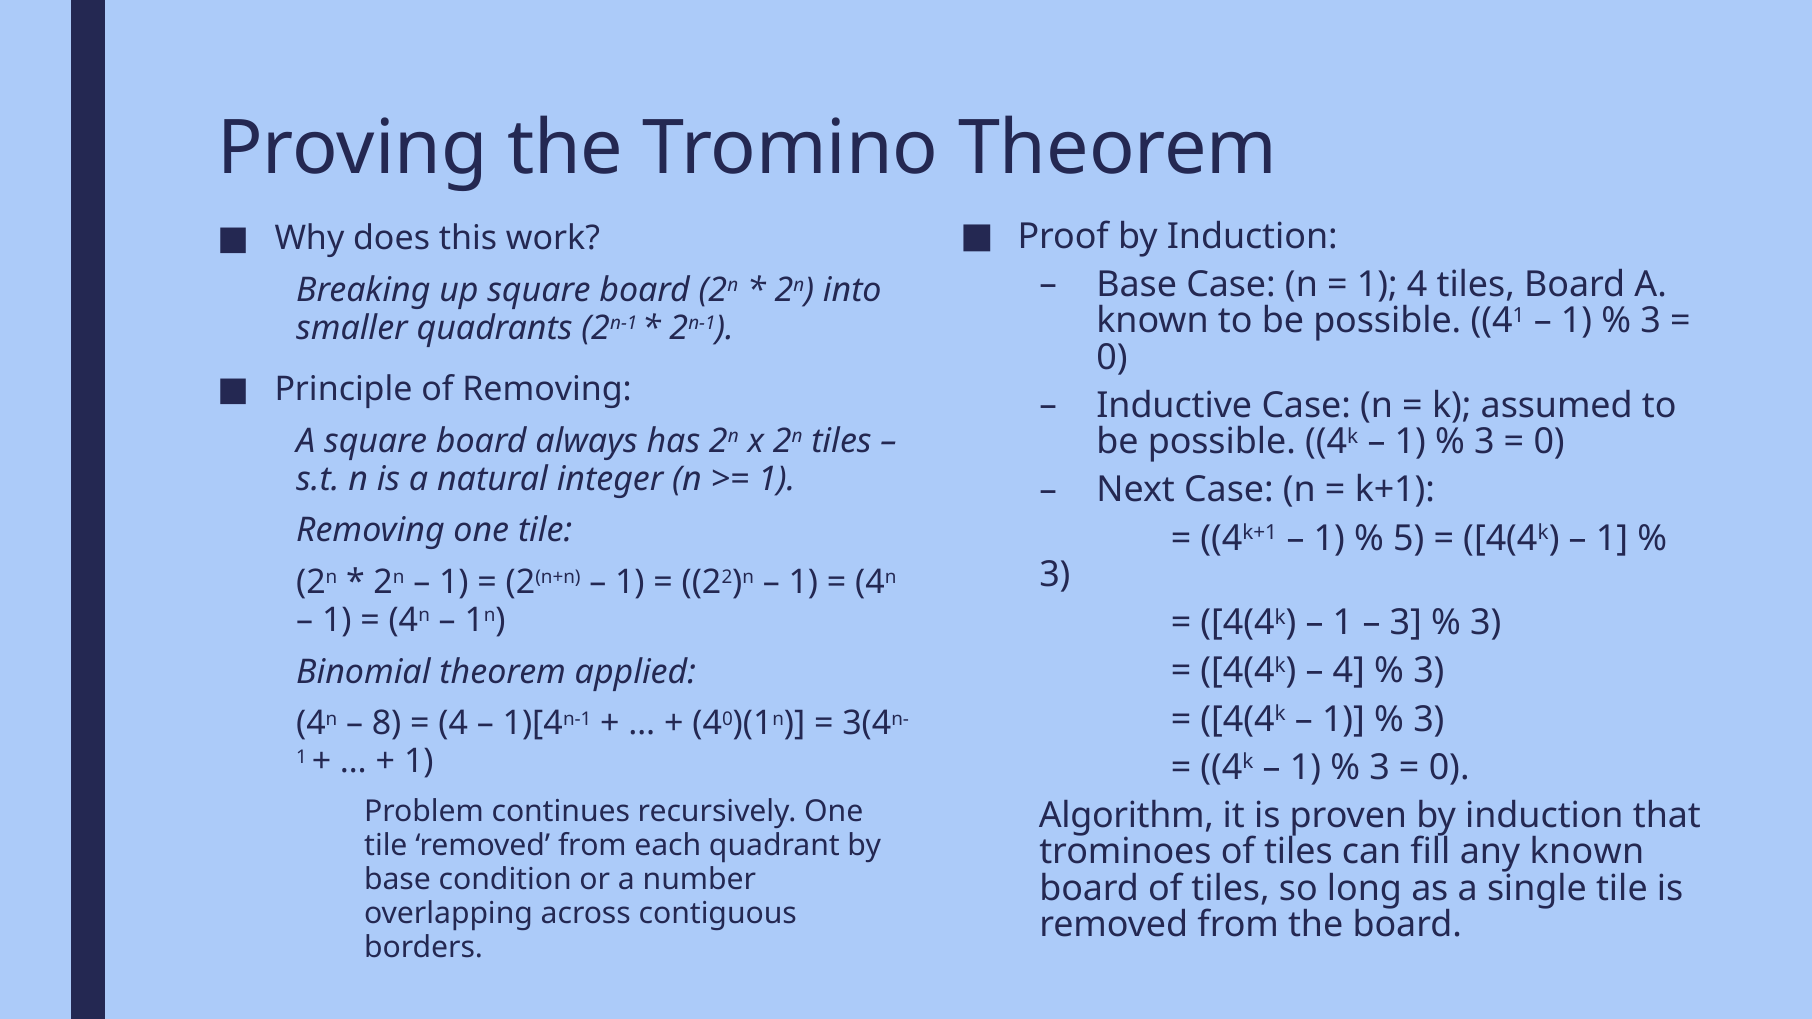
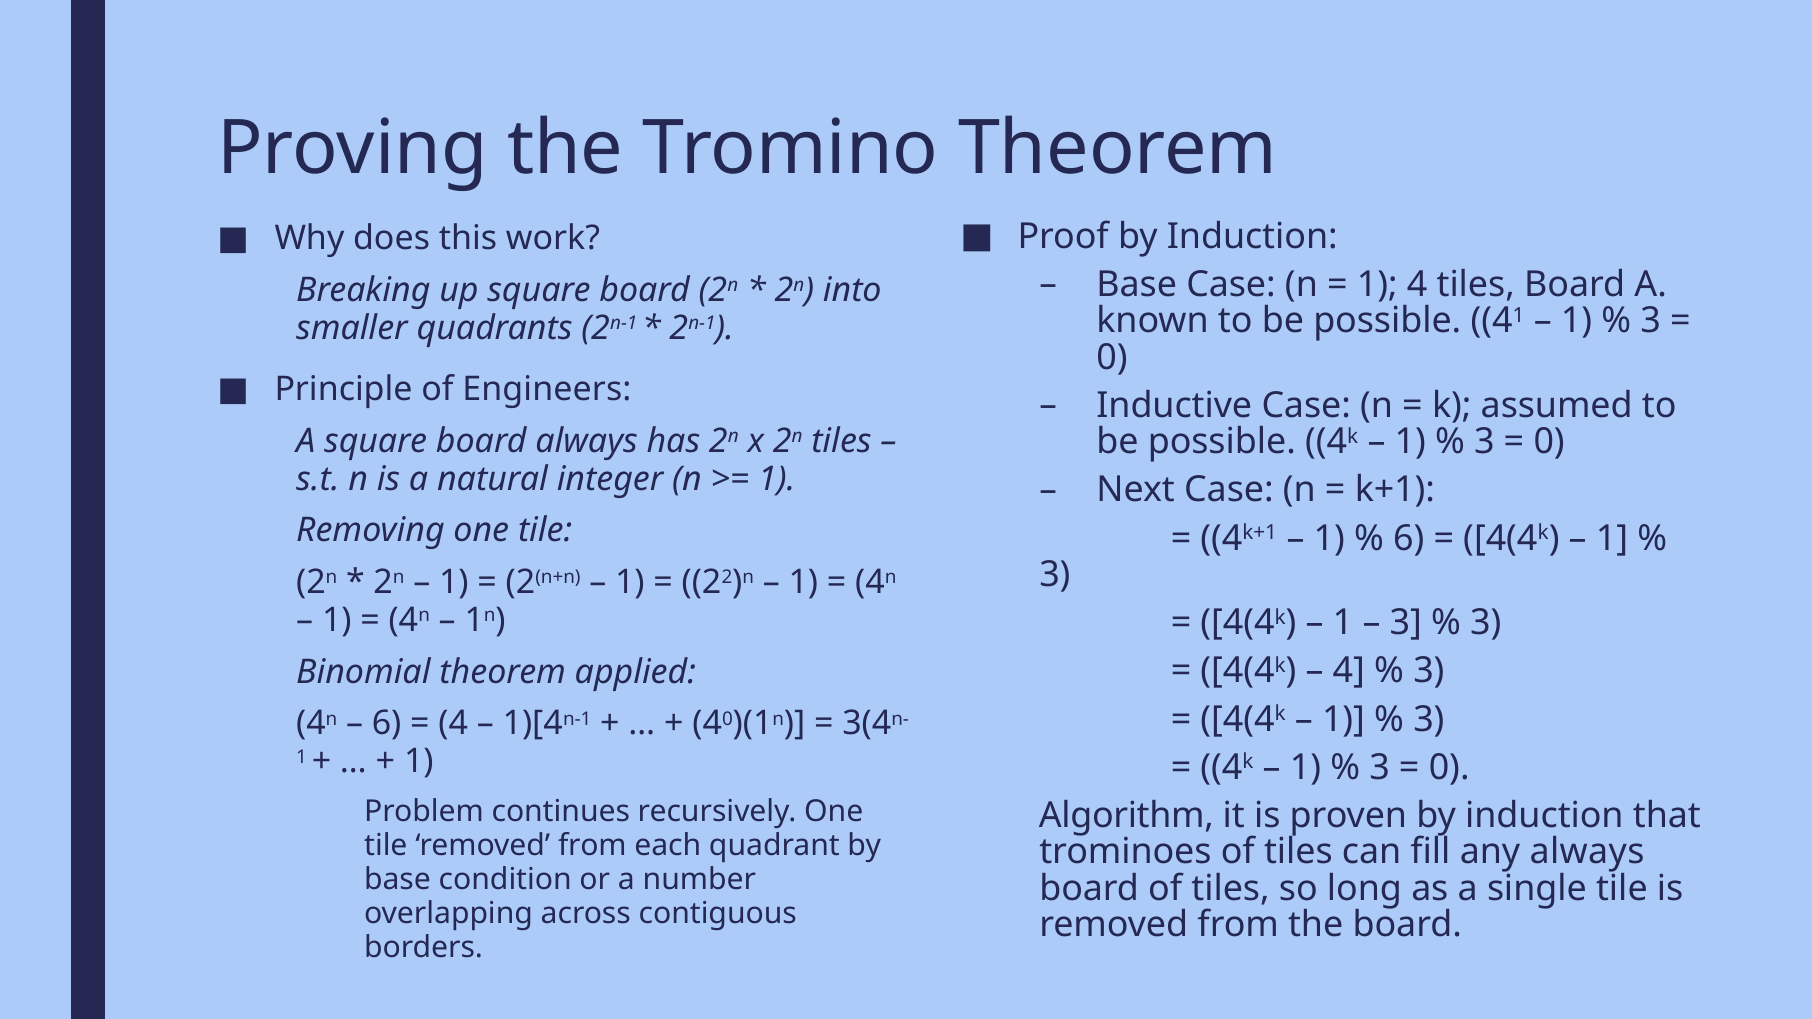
of Removing: Removing -> Engineers
5 at (1409, 538): 5 -> 6
8 at (387, 724): 8 -> 6
any known: known -> always
